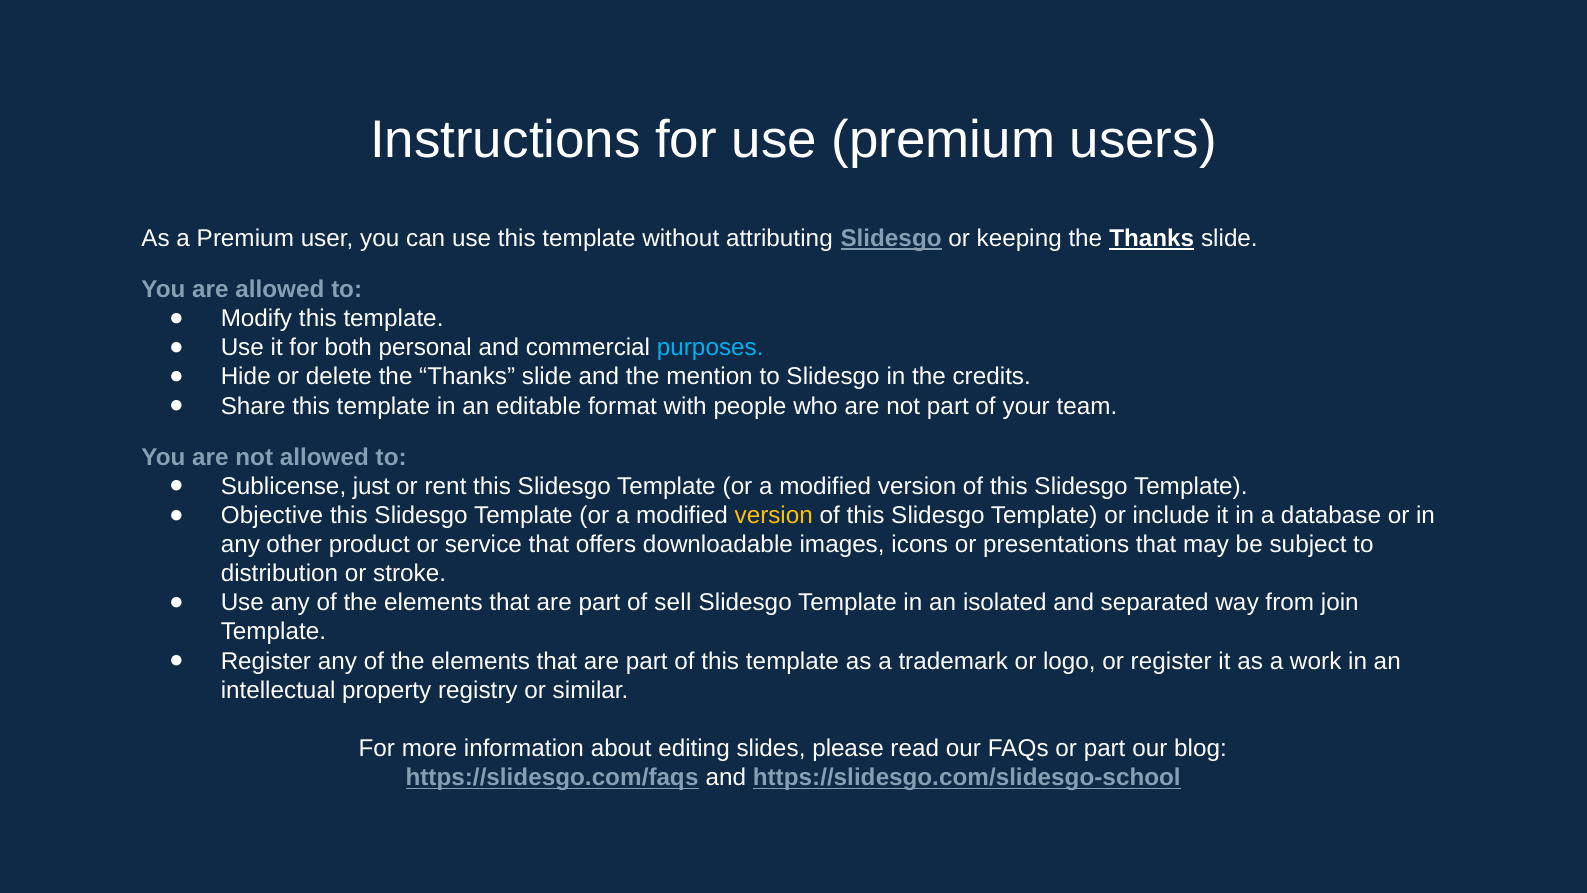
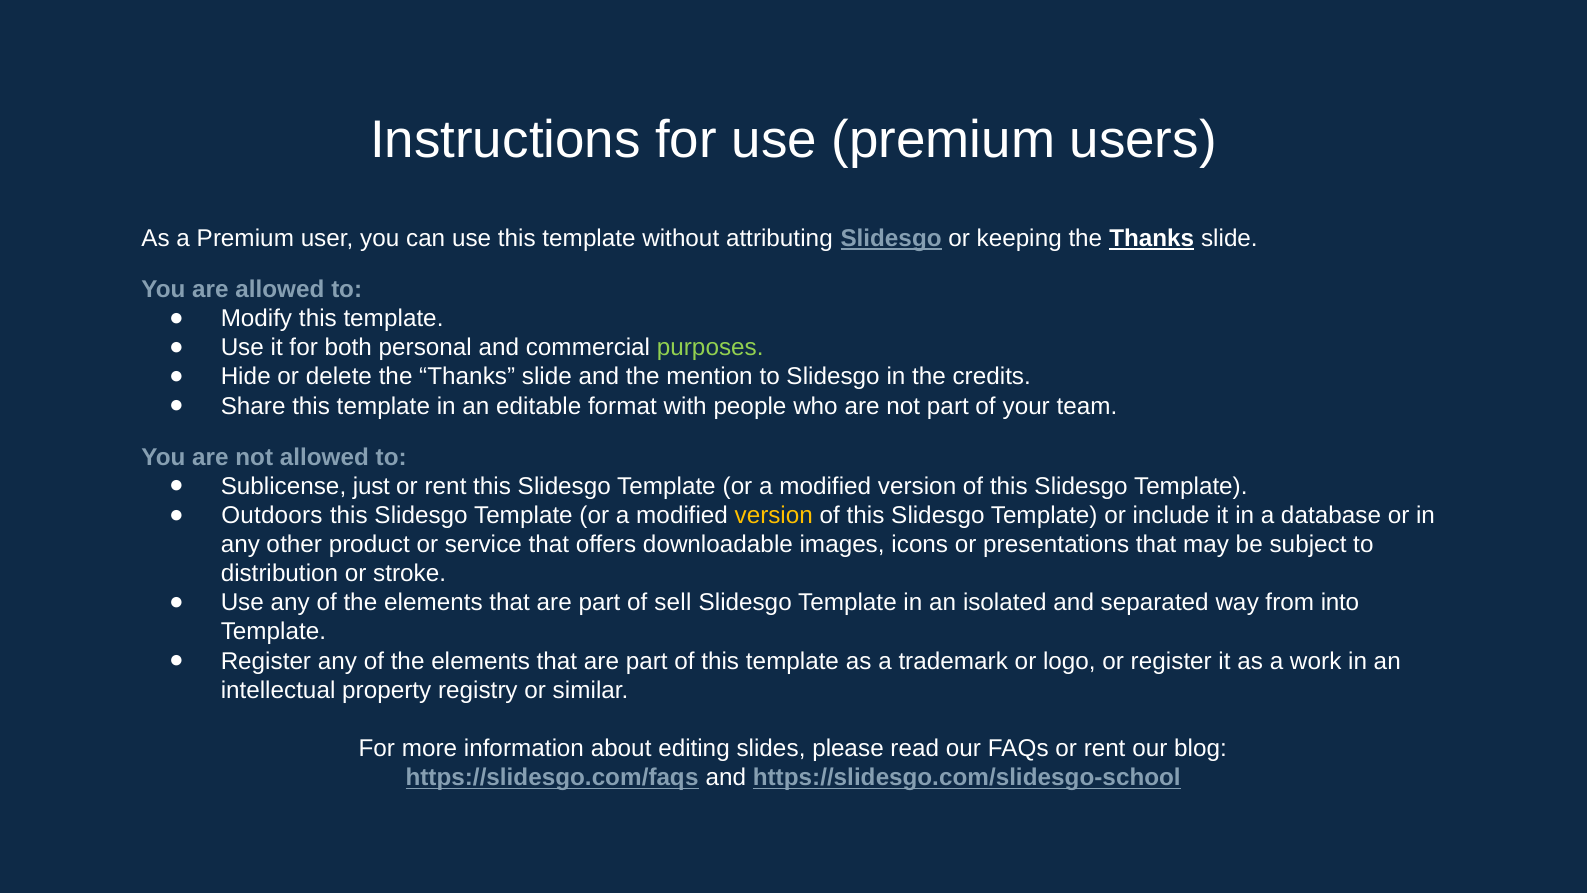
purposes colour: light blue -> light green
Objective: Objective -> Outdoors
join: join -> into
FAQs or part: part -> rent
